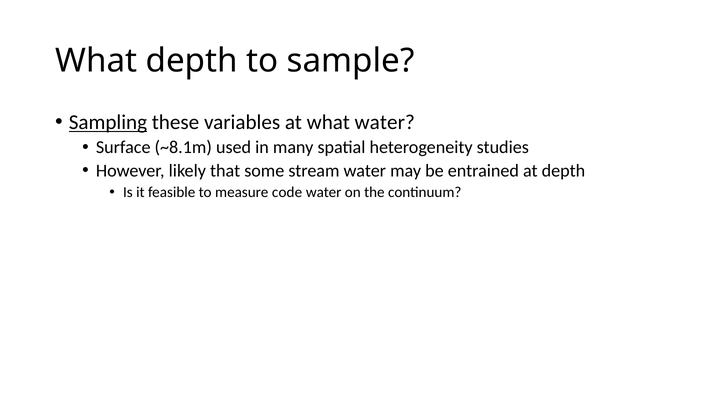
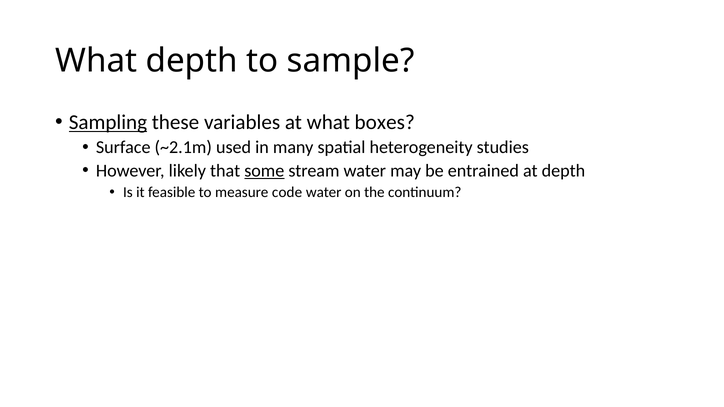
what water: water -> boxes
~8.1m: ~8.1m -> ~2.1m
some underline: none -> present
